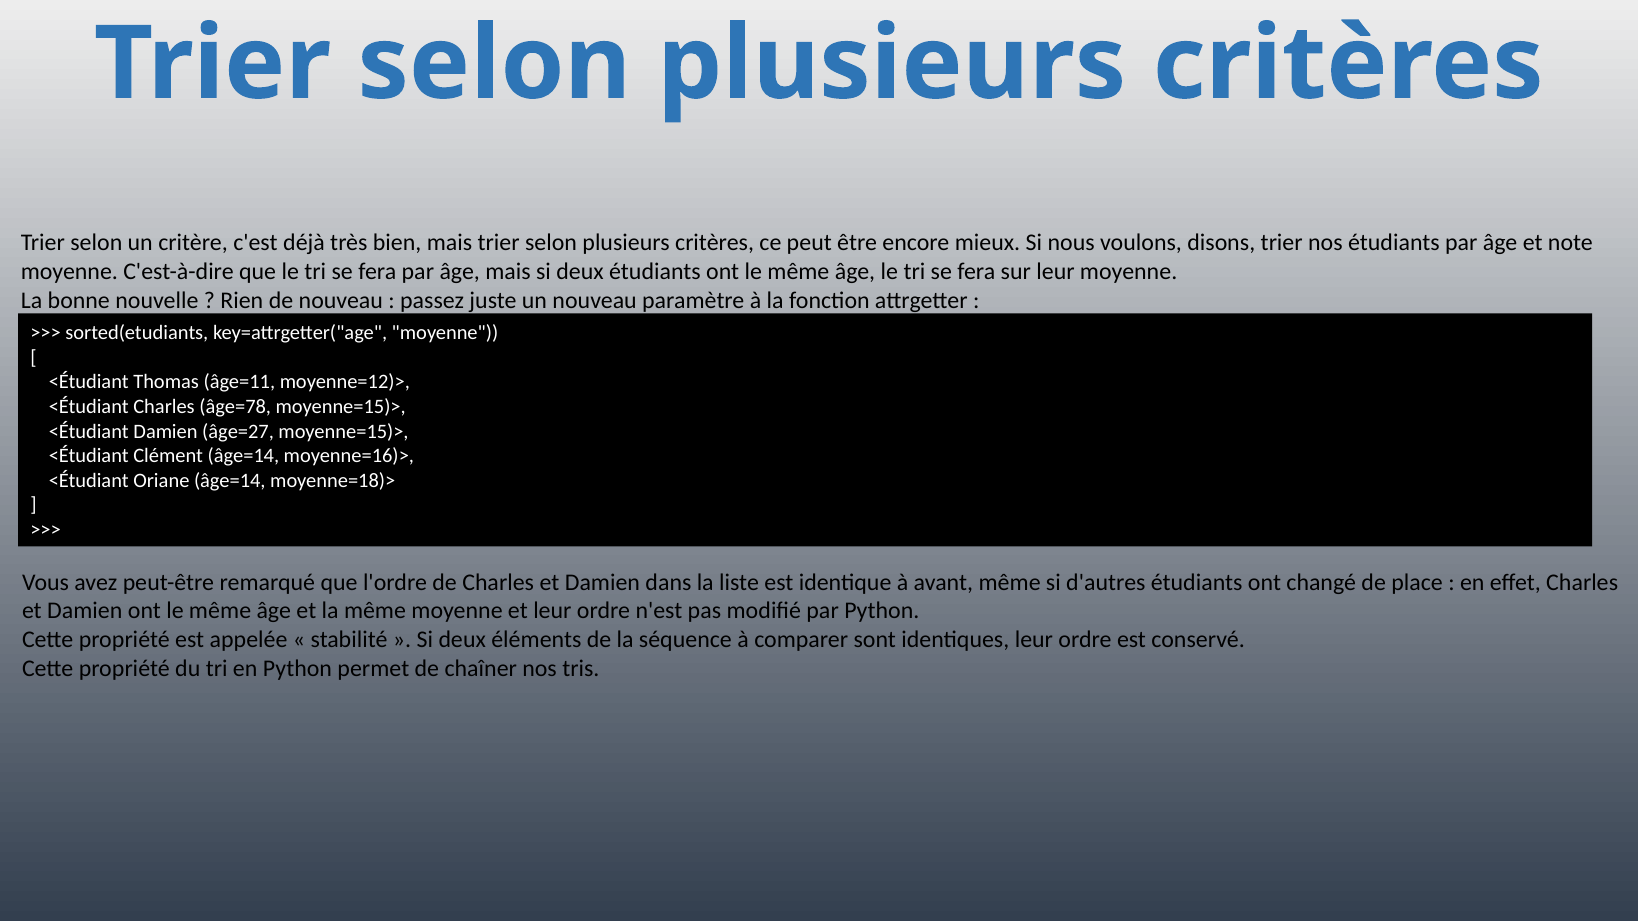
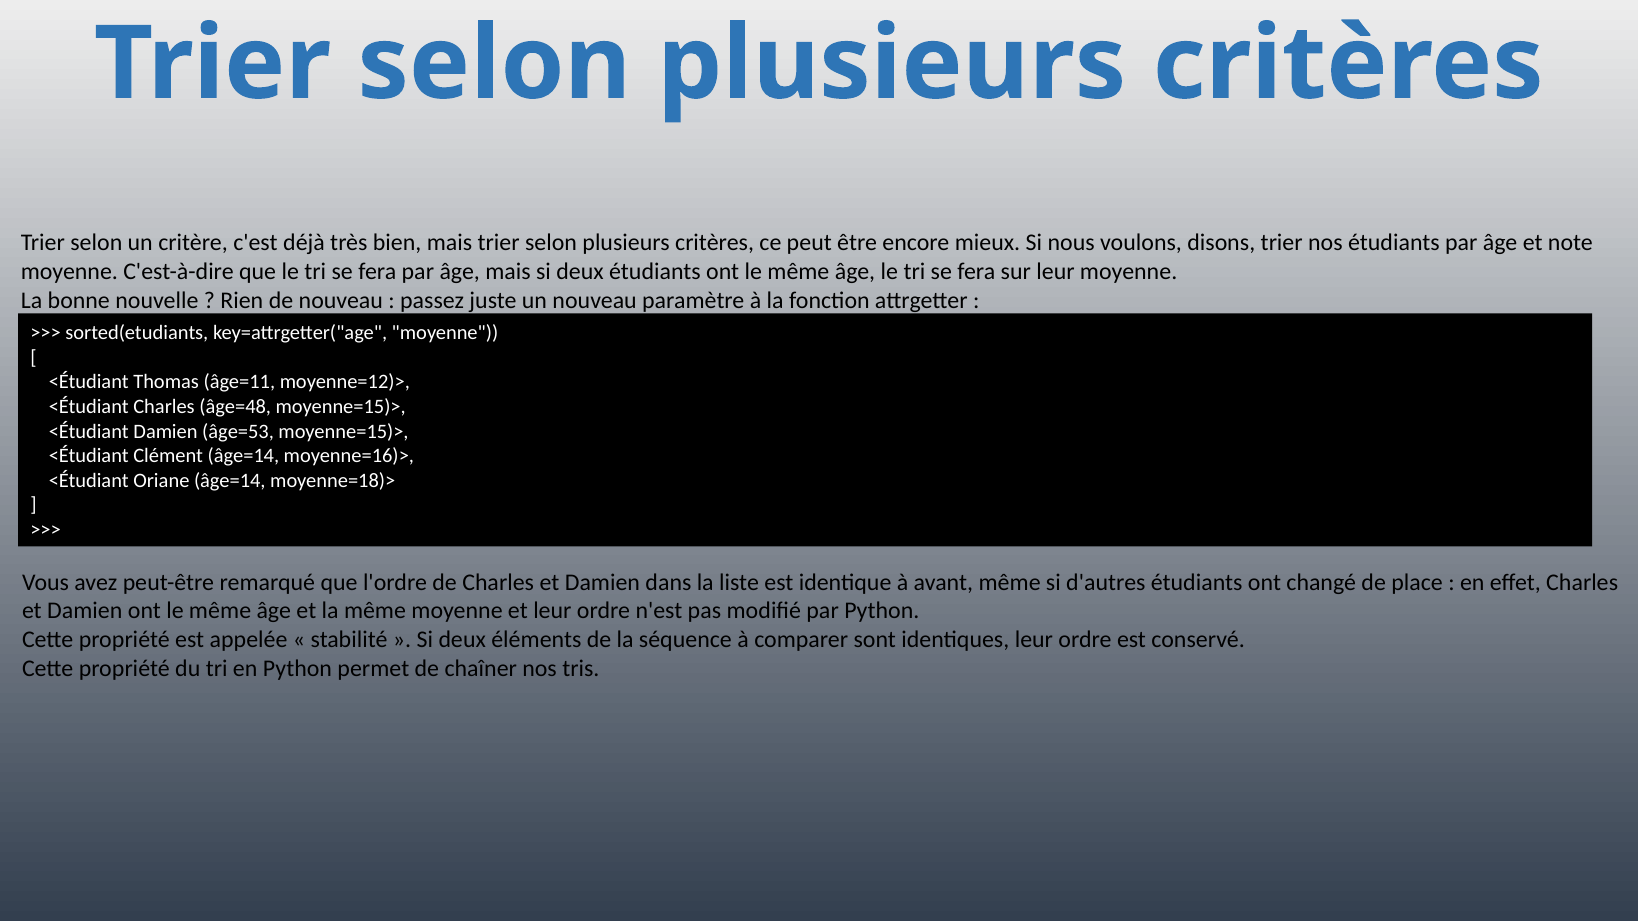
âge=78: âge=78 -> âge=48
âge=27: âge=27 -> âge=53
